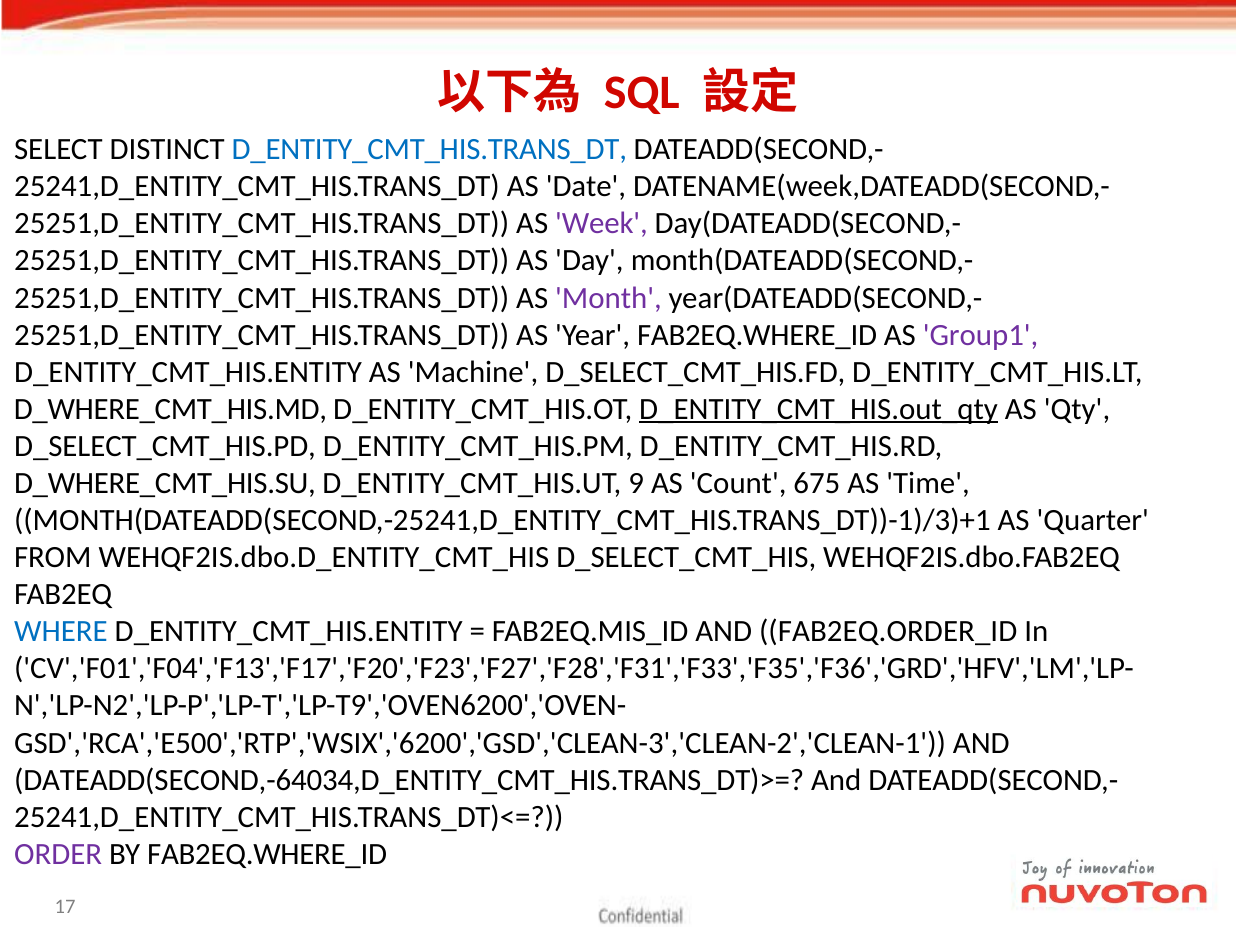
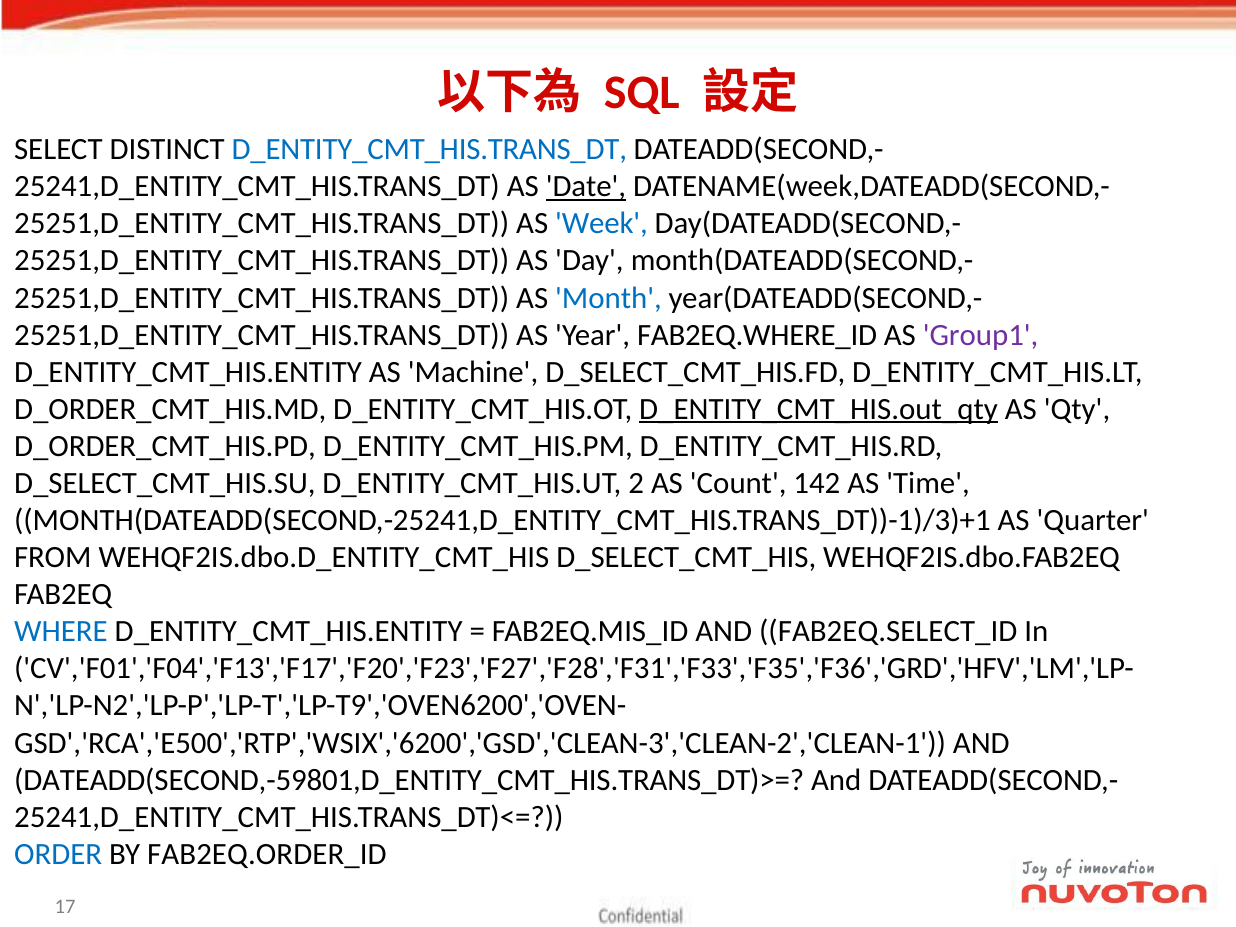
Date underline: none -> present
Week colour: purple -> blue
Month colour: purple -> blue
D_WHERE_CMT_HIS.MD: D_WHERE_CMT_HIS.MD -> D_ORDER_CMT_HIS.MD
D_SELECT_CMT_HIS.PD: D_SELECT_CMT_HIS.PD -> D_ORDER_CMT_HIS.PD
D_WHERE_CMT_HIS.SU: D_WHERE_CMT_HIS.SU -> D_SELECT_CMT_HIS.SU
9: 9 -> 2
675: 675 -> 142
FAB2EQ.ORDER_ID: FAB2EQ.ORDER_ID -> FAB2EQ.SELECT_ID
DATEADD(SECOND,-64034,D_ENTITY_CMT_HIS.TRANS_DT)>=: DATEADD(SECOND,-64034,D_ENTITY_CMT_HIS.TRANS_DT)>= -> DATEADD(SECOND,-59801,D_ENTITY_CMT_HIS.TRANS_DT)>=
ORDER colour: purple -> blue
BY FAB2EQ.WHERE_ID: FAB2EQ.WHERE_ID -> FAB2EQ.ORDER_ID
